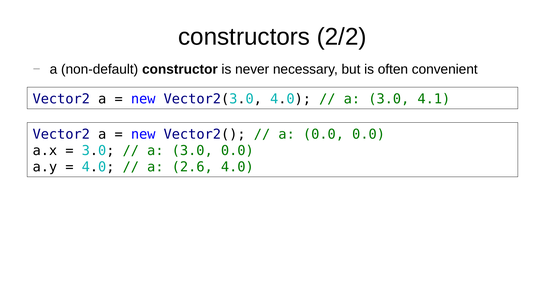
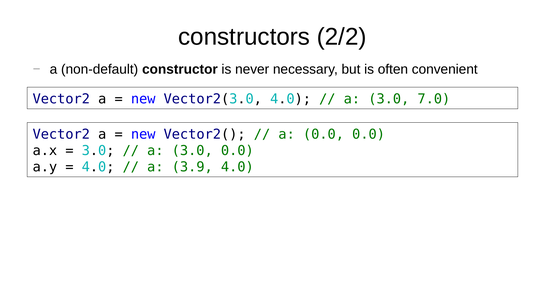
4.1: 4.1 -> 7.0
2.6: 2.6 -> 3.9
